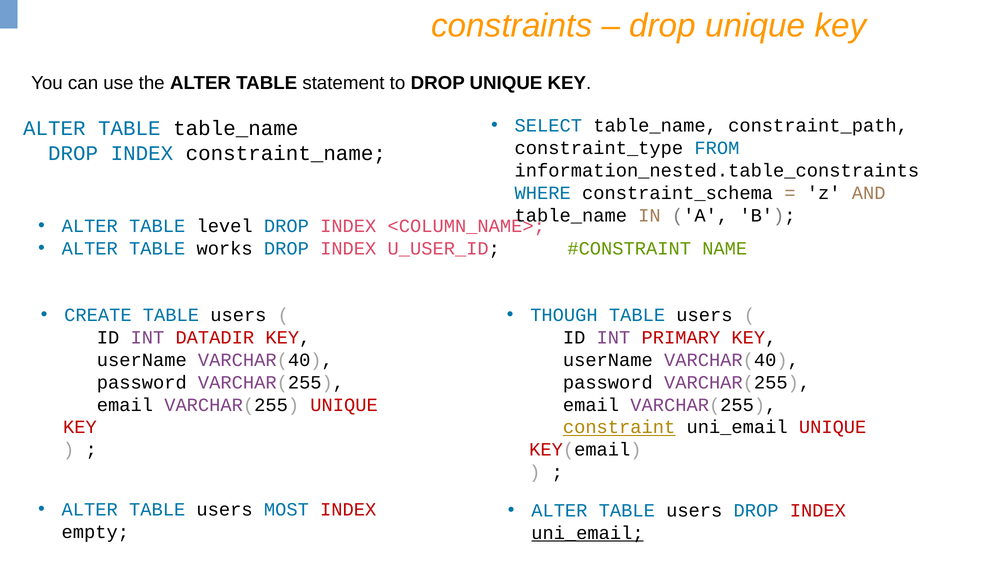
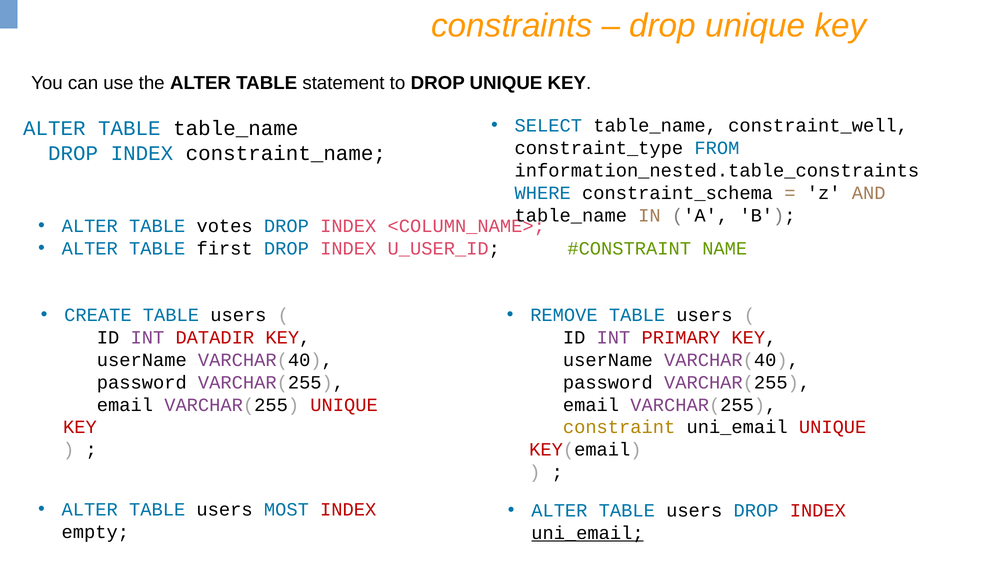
constraint_path: constraint_path -> constraint_well
level: level -> votes
works: works -> first
THOUGH: THOUGH -> REMOVE
constraint underline: present -> none
